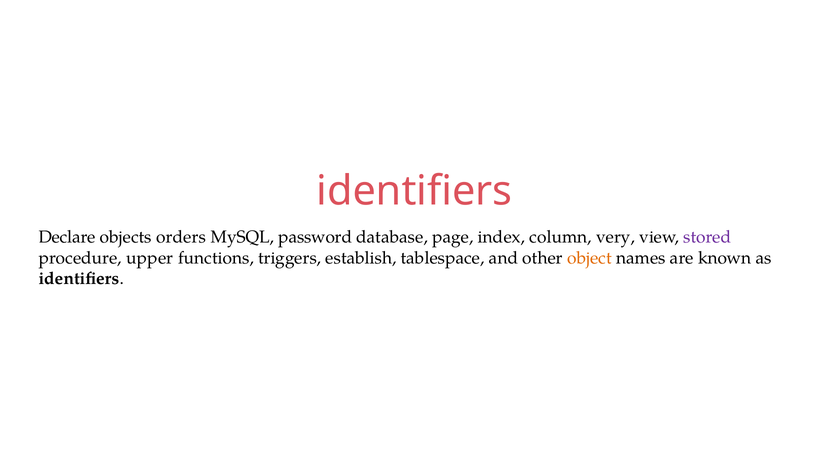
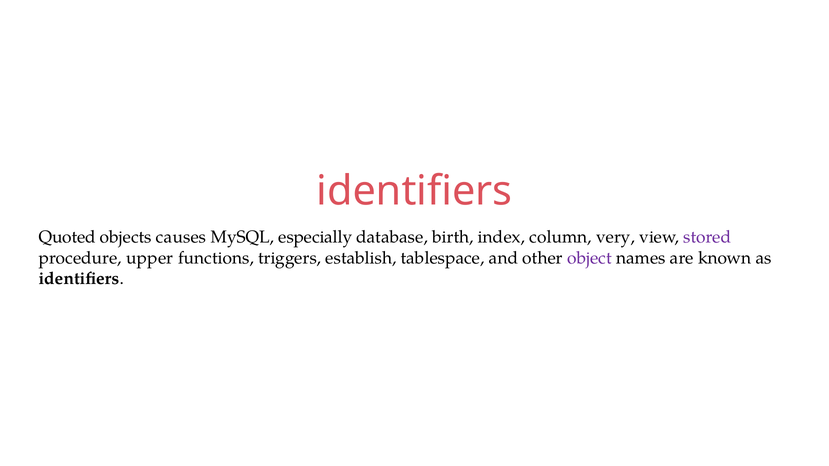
Declare: Declare -> Quoted
orders: orders -> causes
password: password -> especially
page: page -> birth
object colour: orange -> purple
